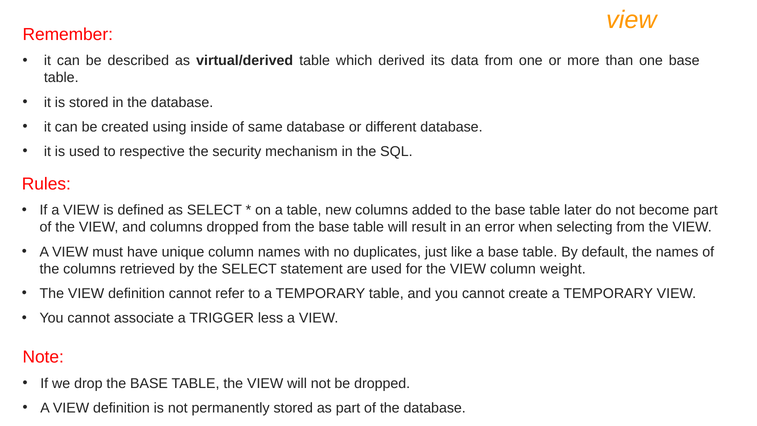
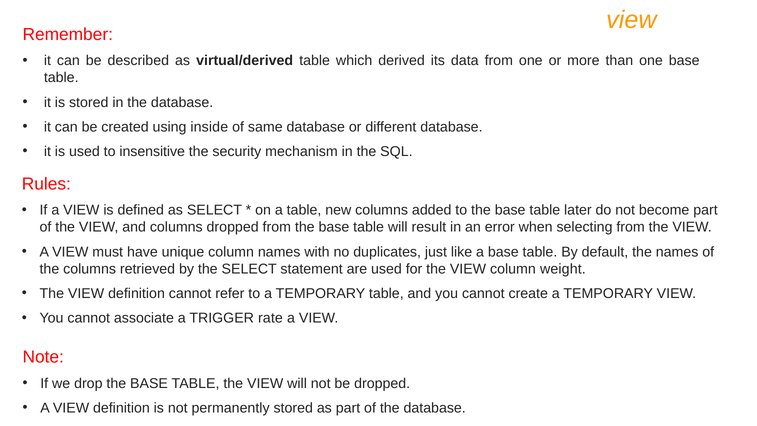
respective: respective -> insensitive
less: less -> rate
